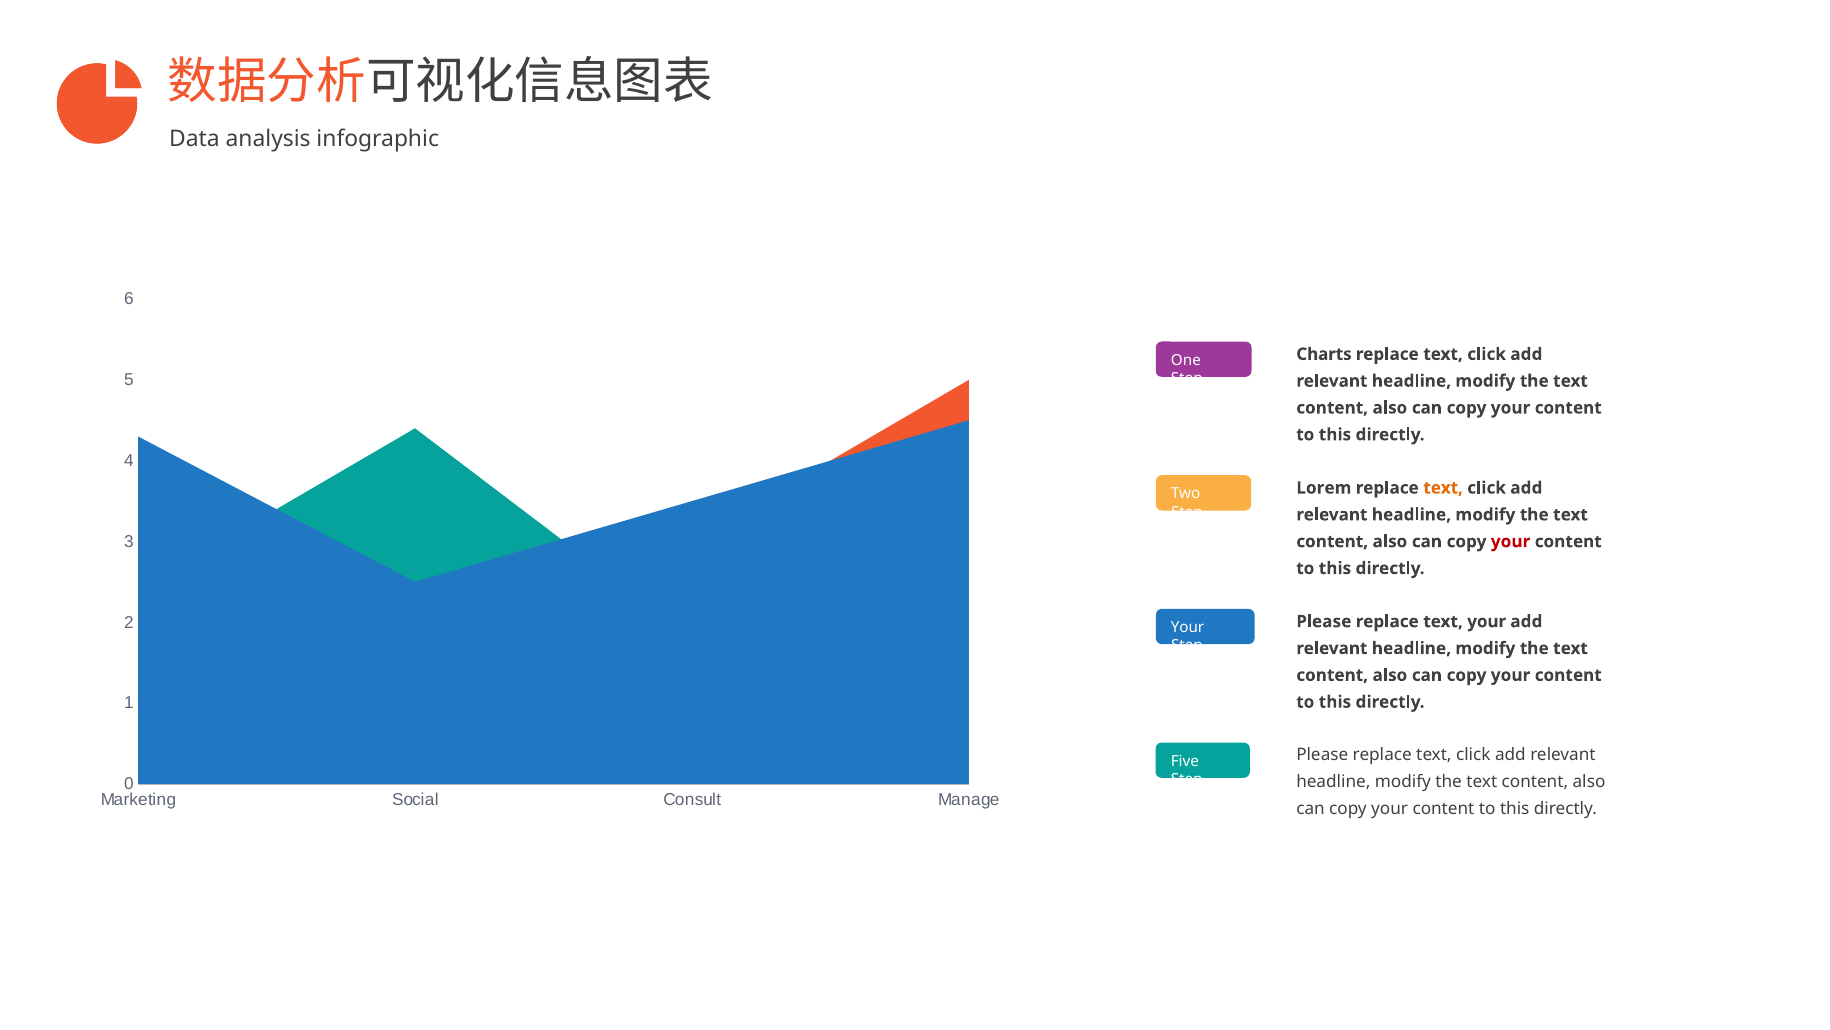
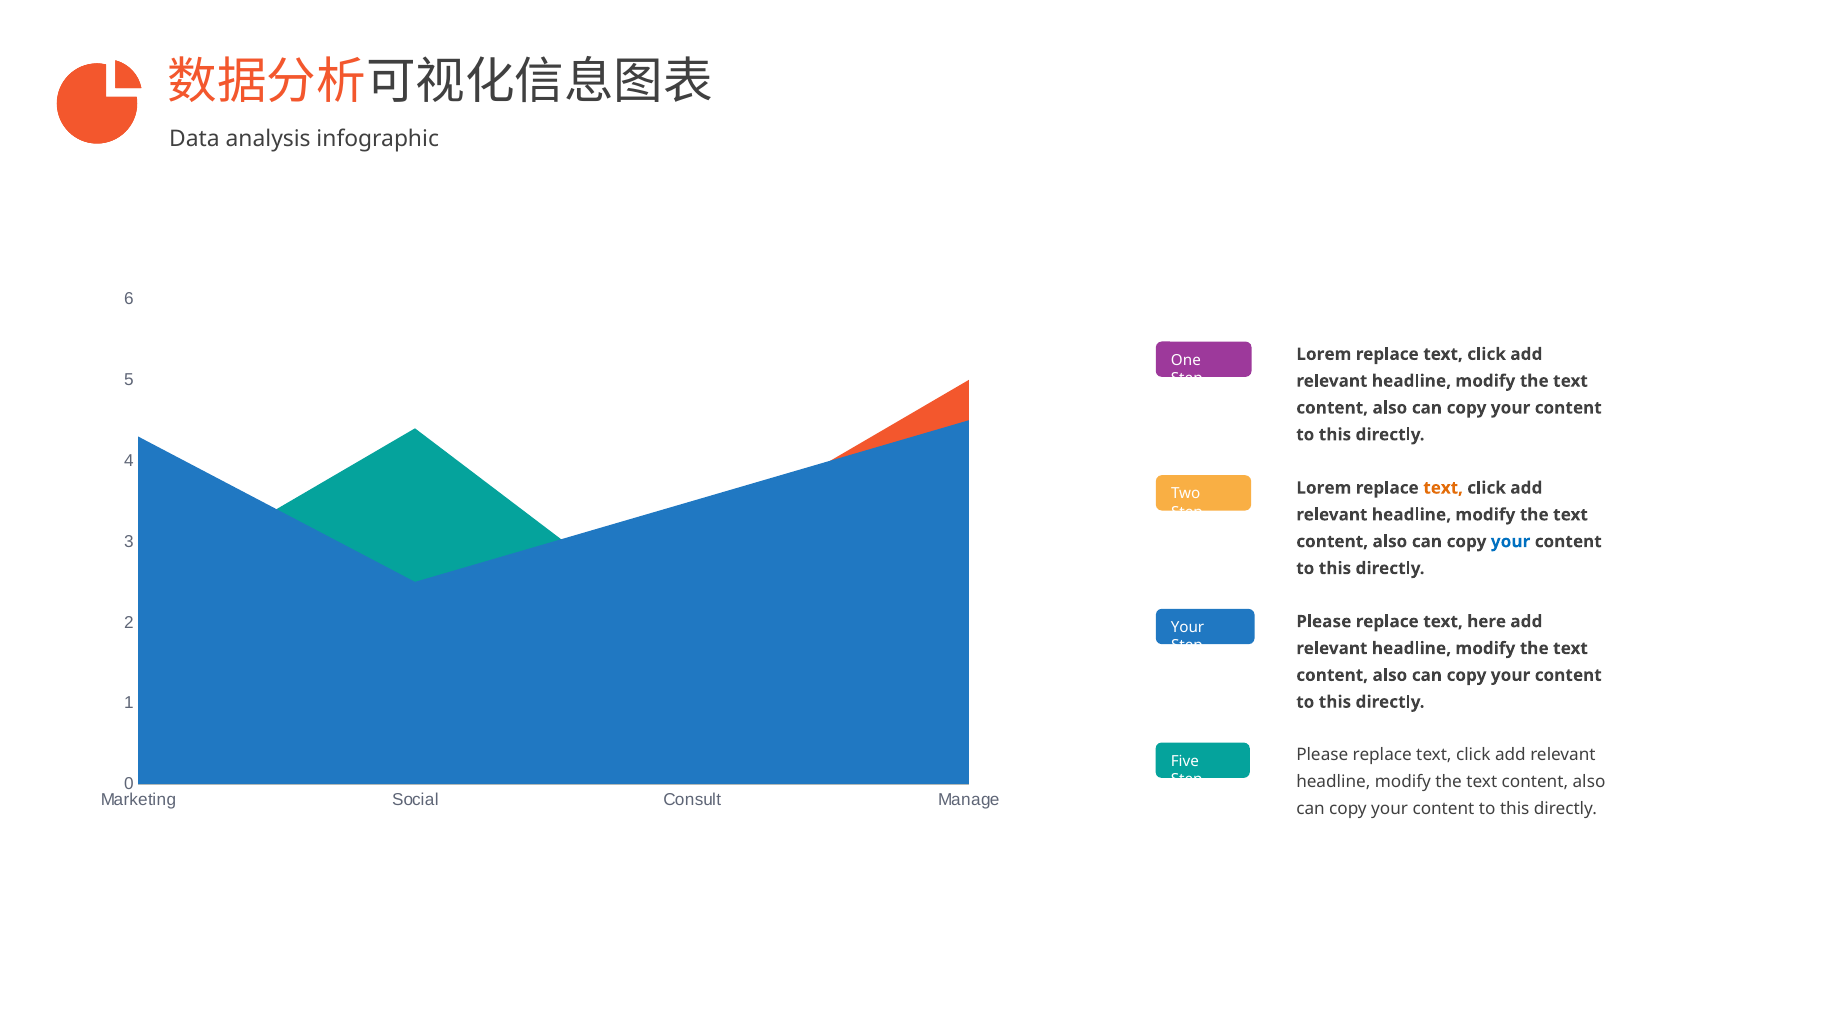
Charts at (1324, 354): Charts -> Lorem
your at (1511, 541) colour: red -> blue
text your: your -> here
